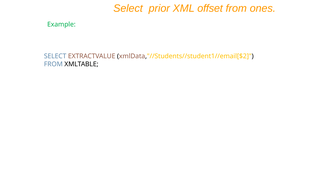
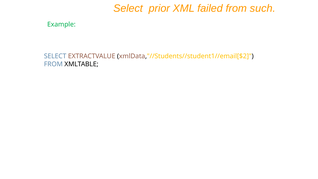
offset: offset -> failed
ones: ones -> such
